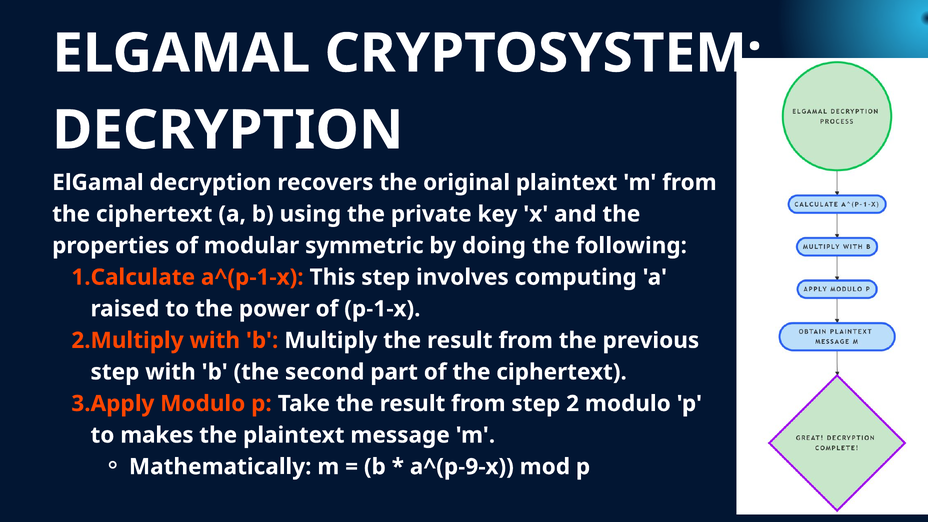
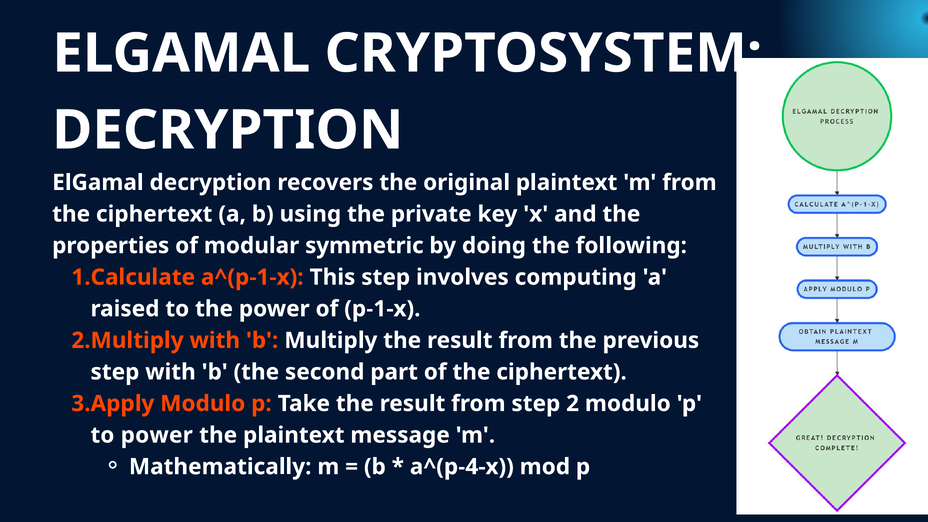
to makes: makes -> power
a^(p-9-x: a^(p-9-x -> a^(p-4-x
